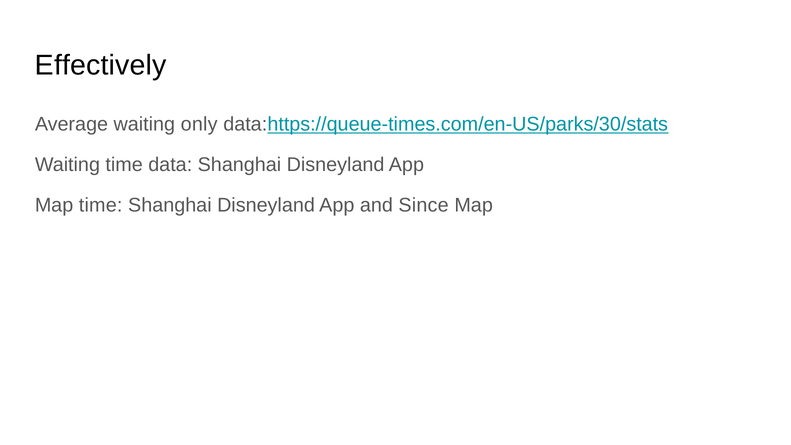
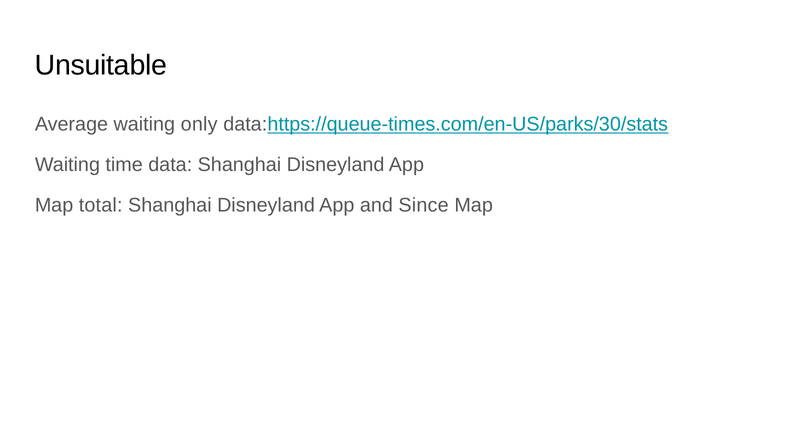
Effectively: Effectively -> Unsuitable
Map time: time -> total
